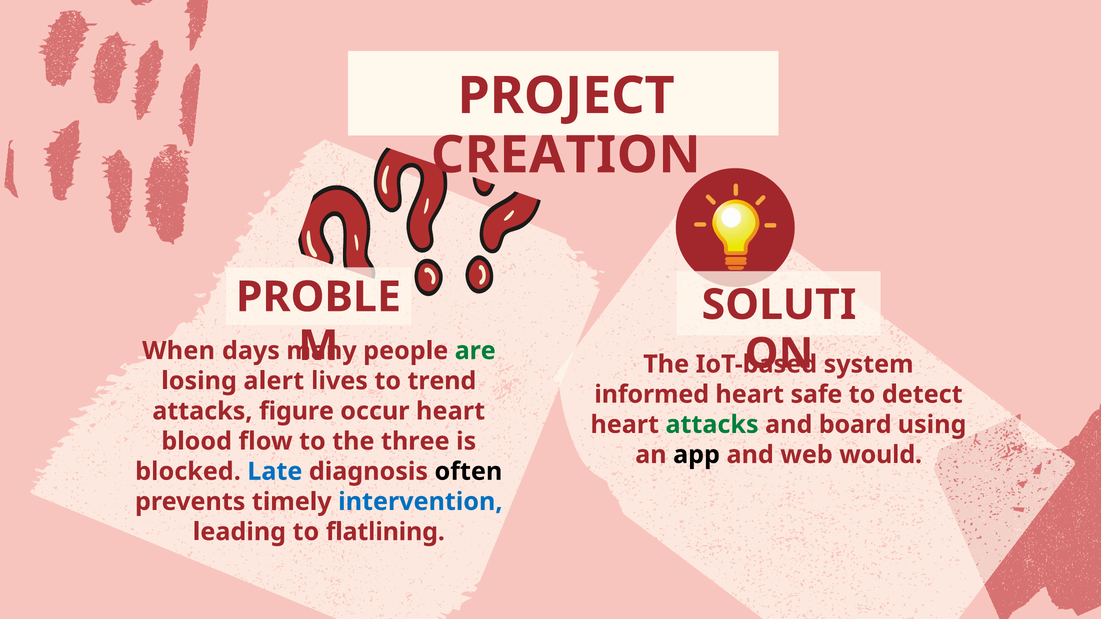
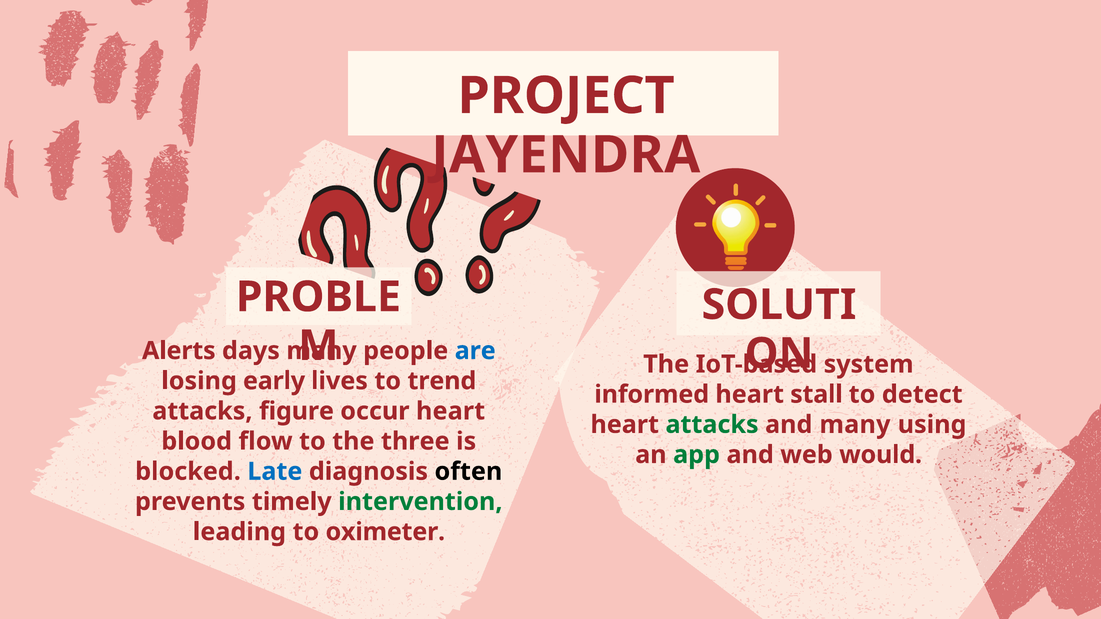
CREATION: CREATION -> JAYENDRA
When: When -> Alerts
are colour: green -> blue
alert: alert -> early
safe: safe -> stall
and board: board -> many
app colour: black -> green
intervention colour: blue -> green
flatlining: flatlining -> oximeter
